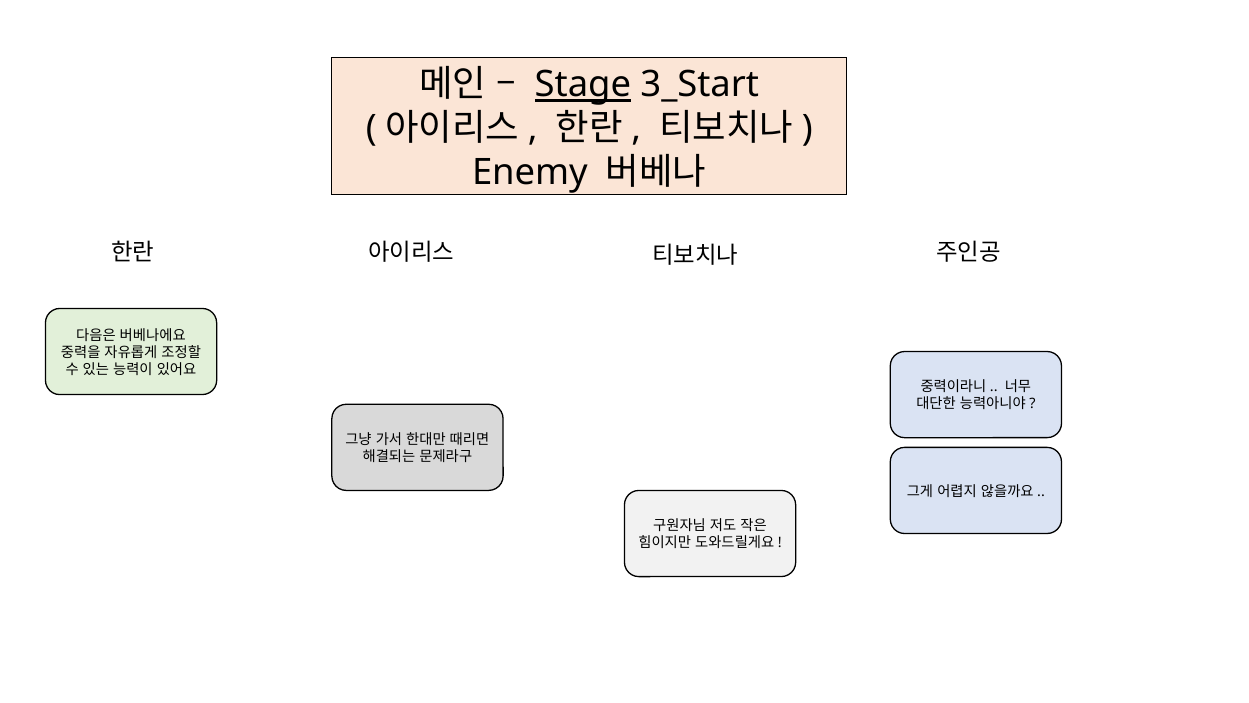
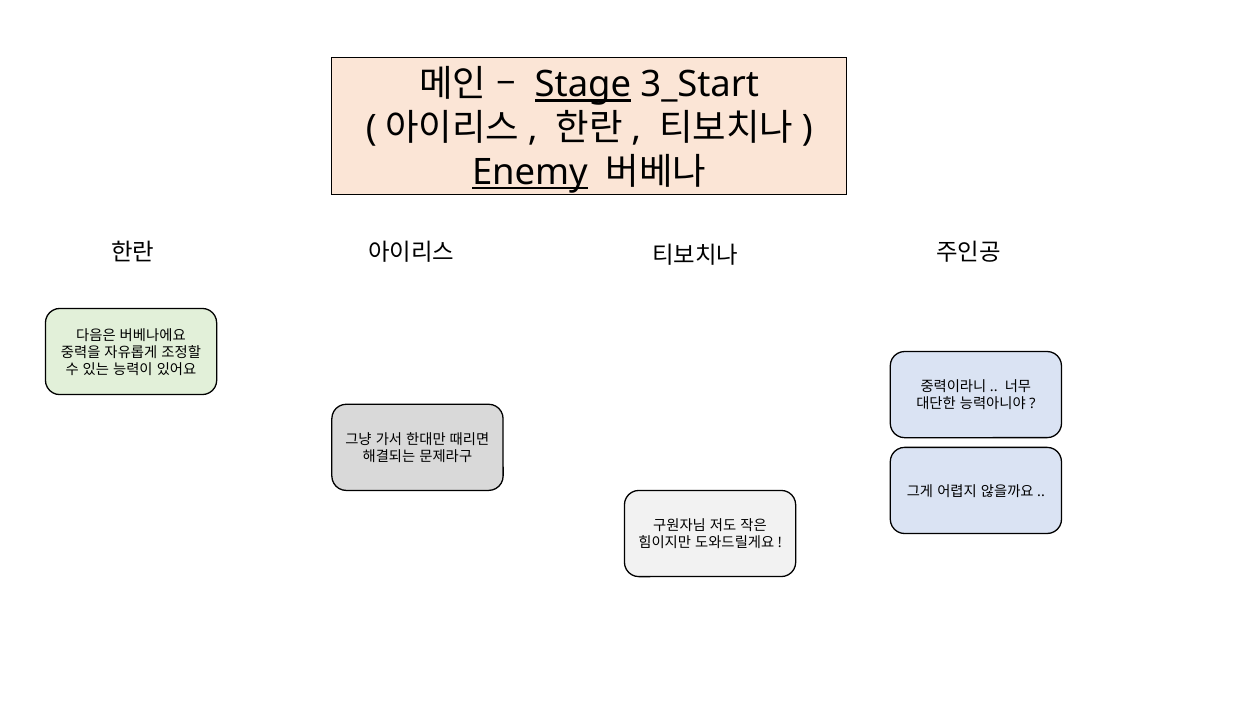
Enemy underline: none -> present
